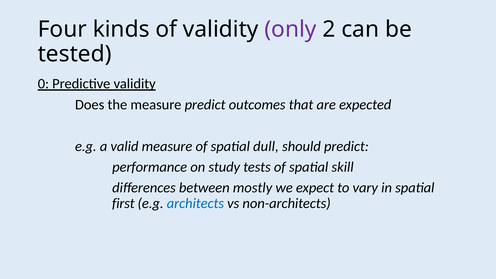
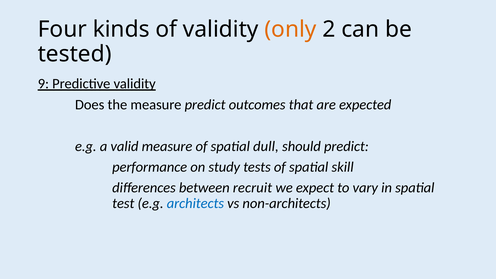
only colour: purple -> orange
0: 0 -> 9
mostly: mostly -> recruit
first: first -> test
